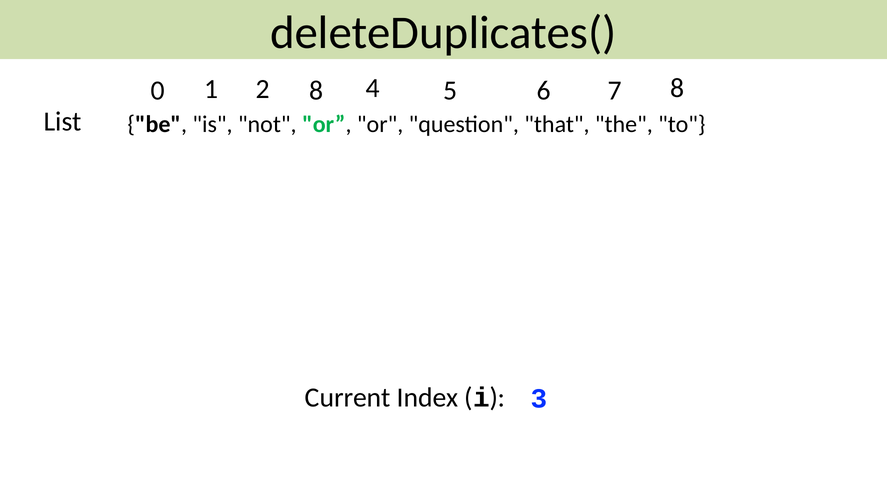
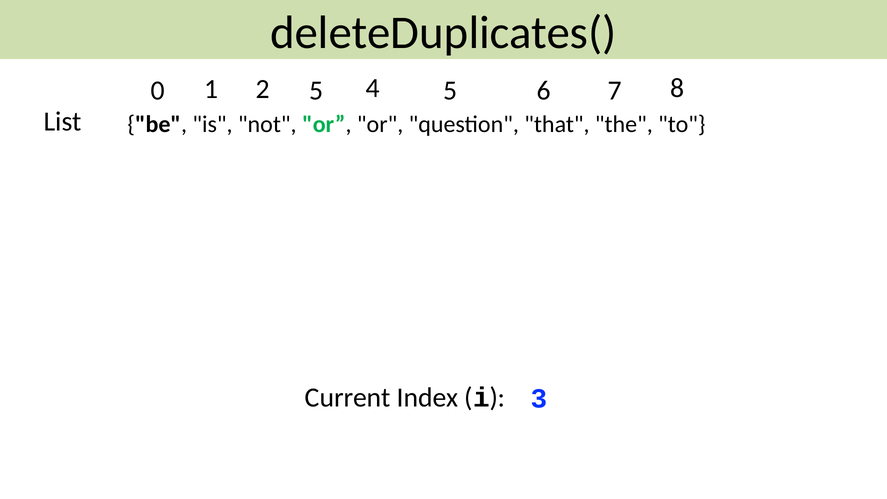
2 8: 8 -> 5
